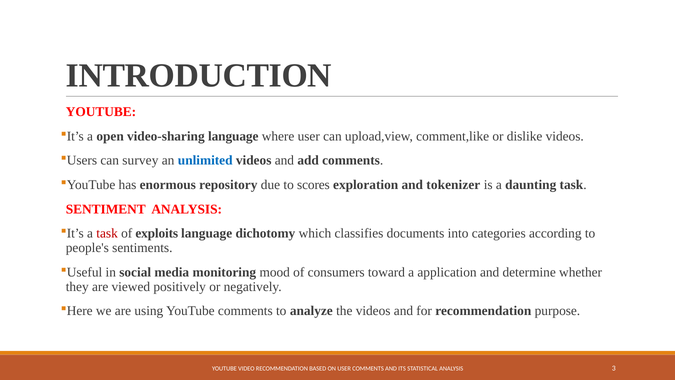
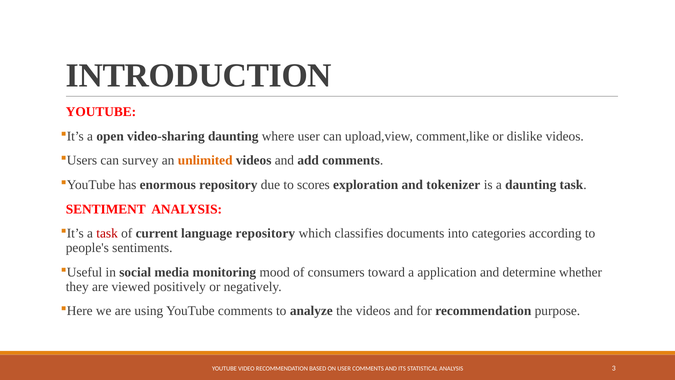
video-sharing language: language -> daunting
unlimited colour: blue -> orange
exploits: exploits -> current
language dichotomy: dichotomy -> repository
